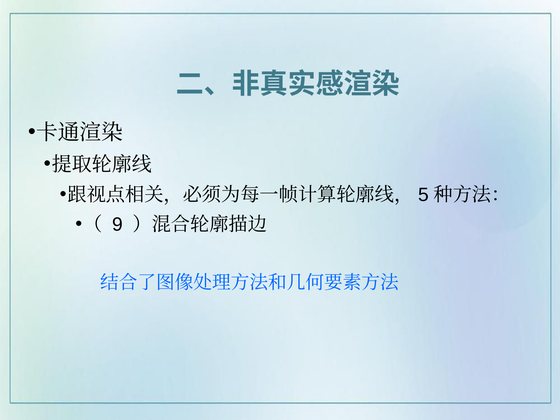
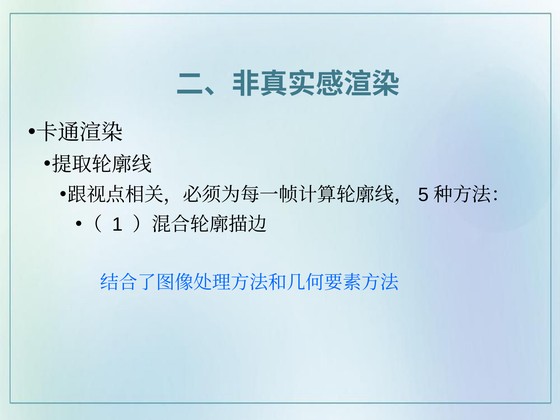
9: 9 -> 1
